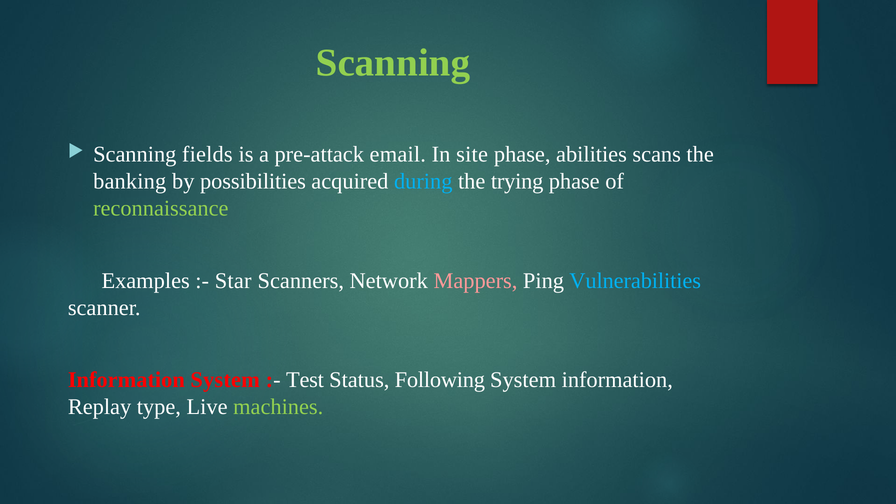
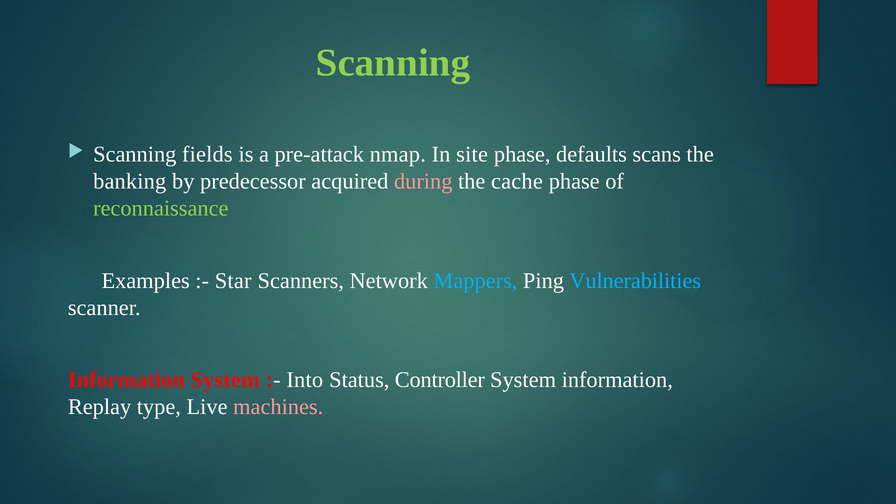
email: email -> nmap
abilities: abilities -> defaults
possibilities: possibilities -> predecessor
during colour: light blue -> pink
trying: trying -> cache
Mappers colour: pink -> light blue
Test: Test -> Into
Following: Following -> Controller
machines colour: light green -> pink
